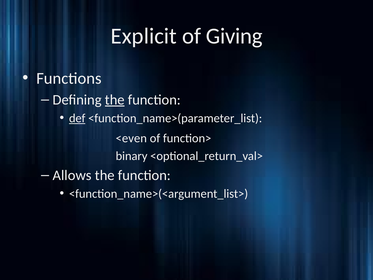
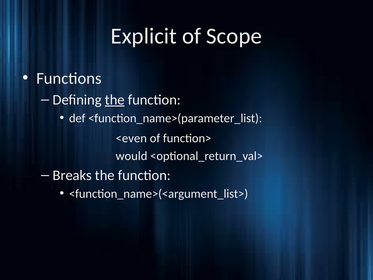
Giving: Giving -> Scope
def underline: present -> none
binary: binary -> would
Allows: Allows -> Breaks
